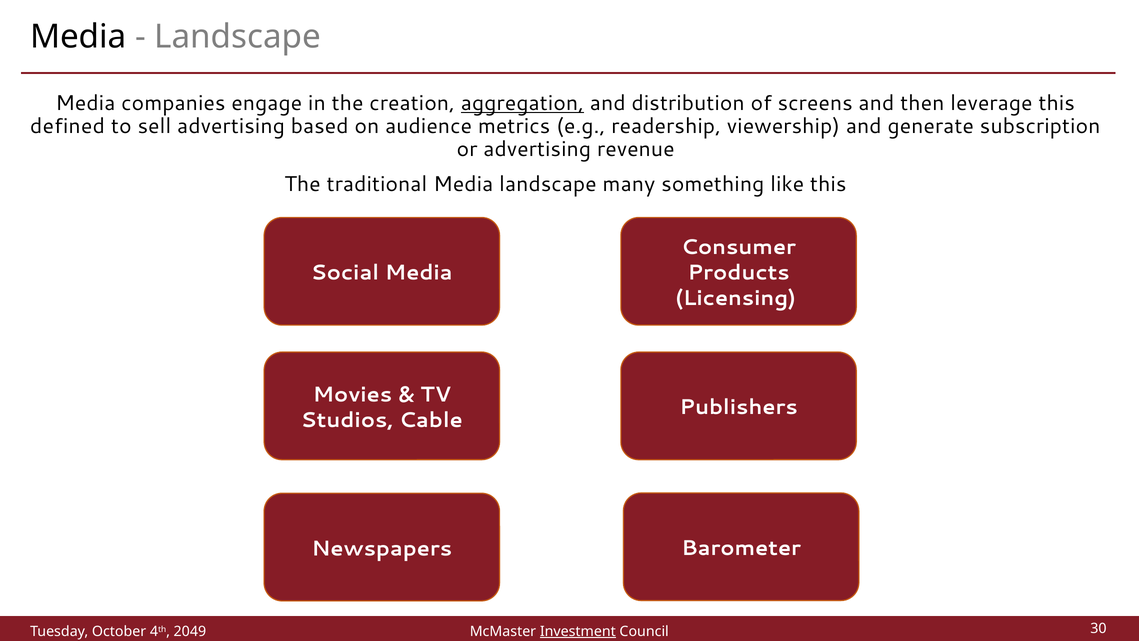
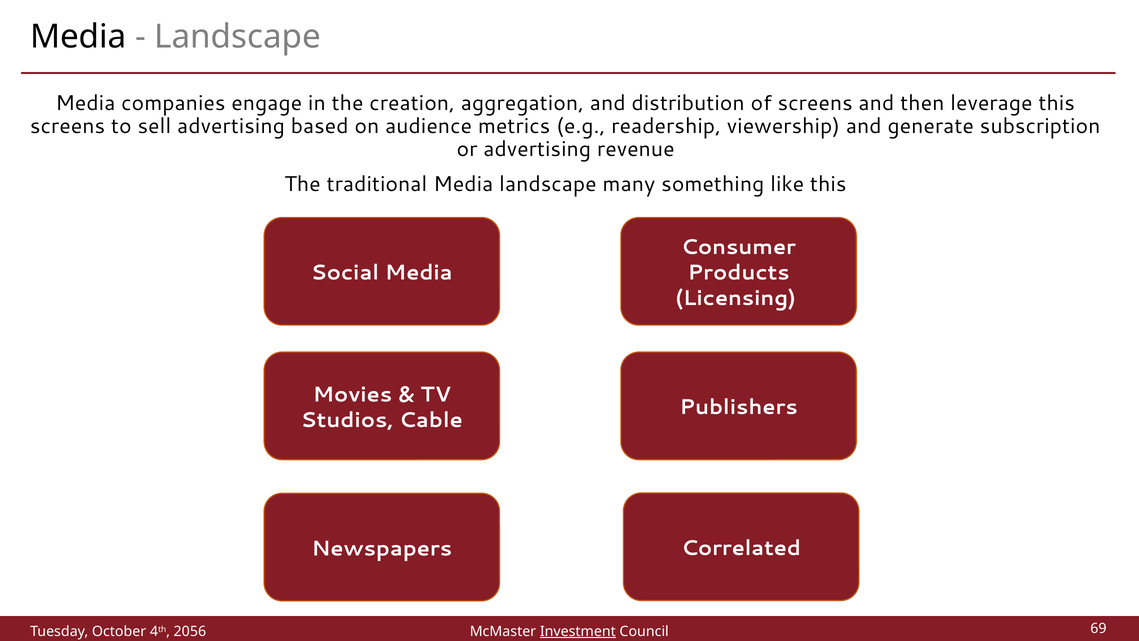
aggregation underline: present -> none
defined at (67, 126): defined -> screens
Barometer: Barometer -> Correlated
30: 30 -> 69
2049: 2049 -> 2056
